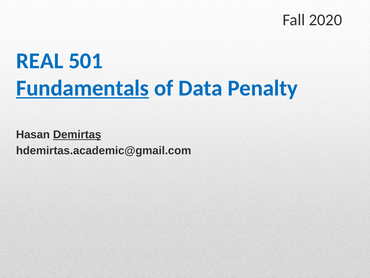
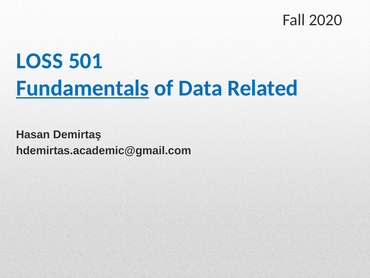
REAL: REAL -> LOSS
Penalty: Penalty -> Related
Demirtaş underline: present -> none
